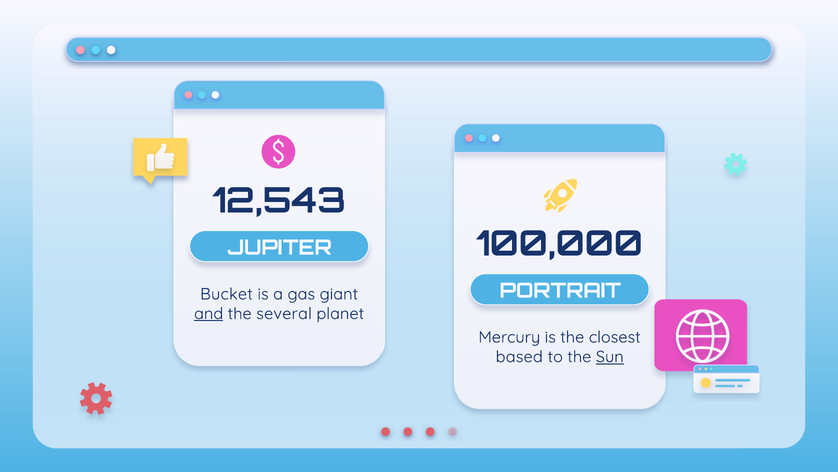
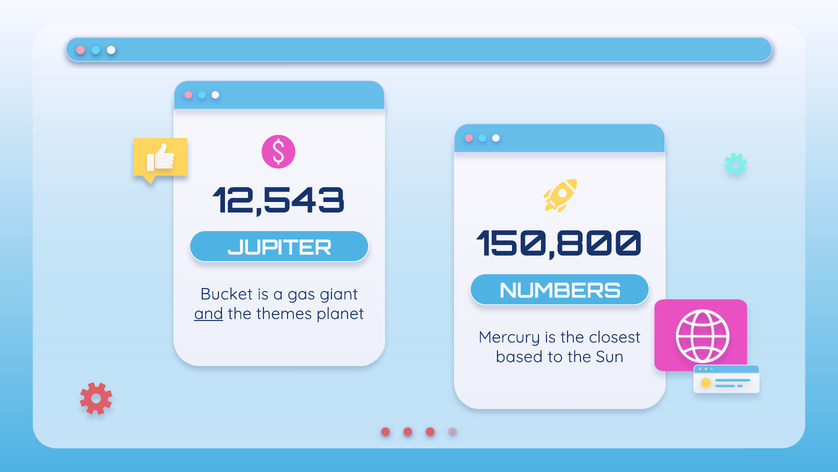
100,000: 100,000 -> 150,800
PORTRAIT: PORTRAIT -> NUMBERS
several: several -> themes
Sun underline: present -> none
